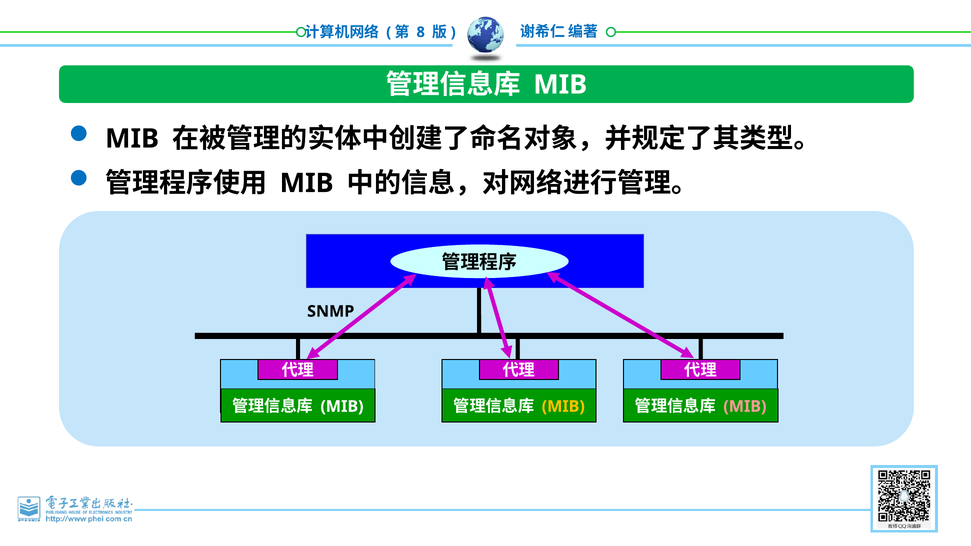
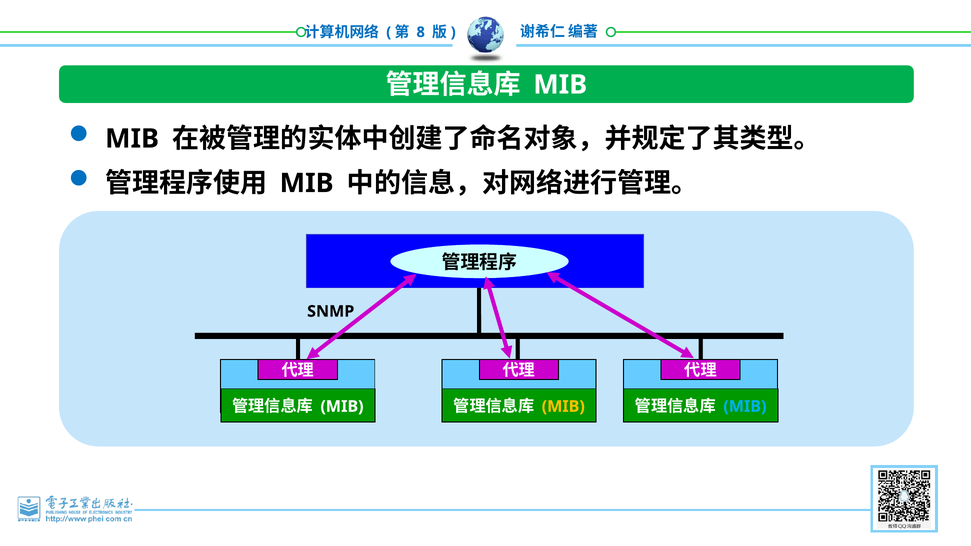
MIB at (745, 407) colour: pink -> light blue
